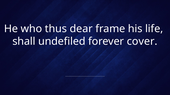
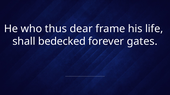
undefiled: undefiled -> bedecked
cover: cover -> gates
